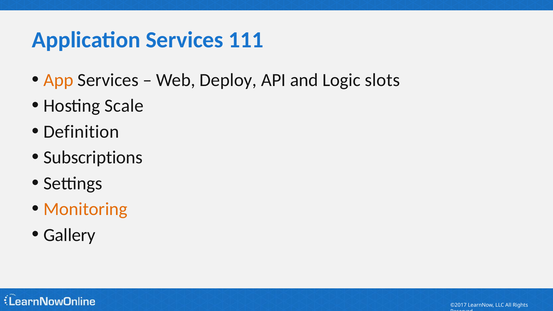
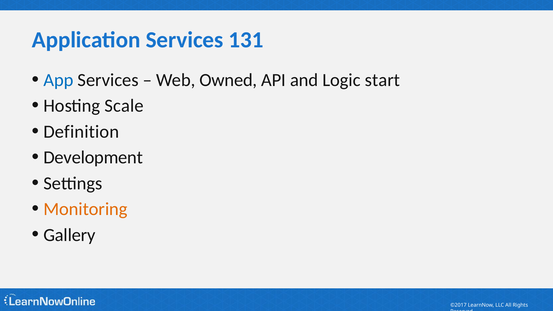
111: 111 -> 131
App colour: orange -> blue
Deploy: Deploy -> Owned
slots: slots -> start
Subscriptions: Subscriptions -> Development
